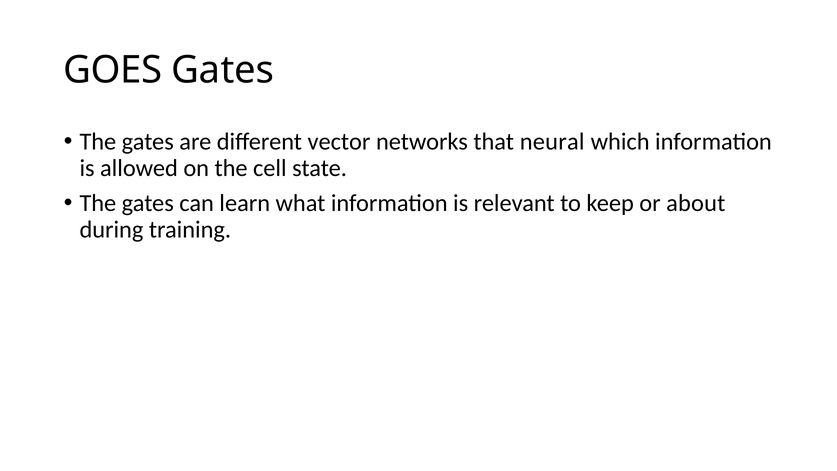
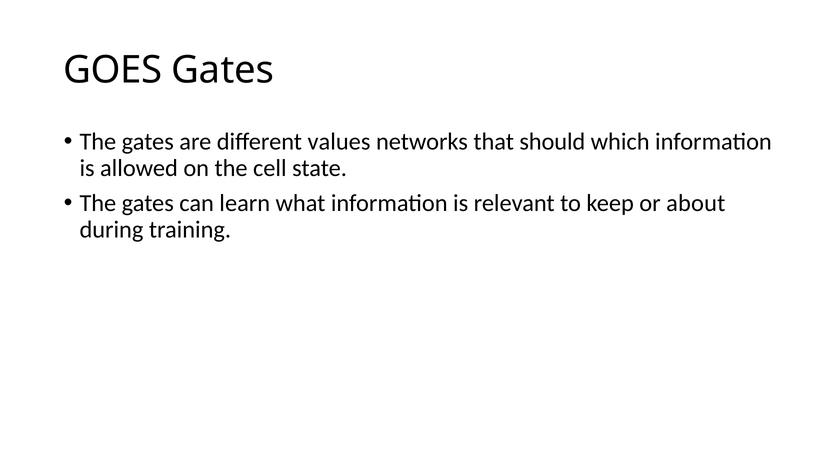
vector: vector -> values
neural: neural -> should
